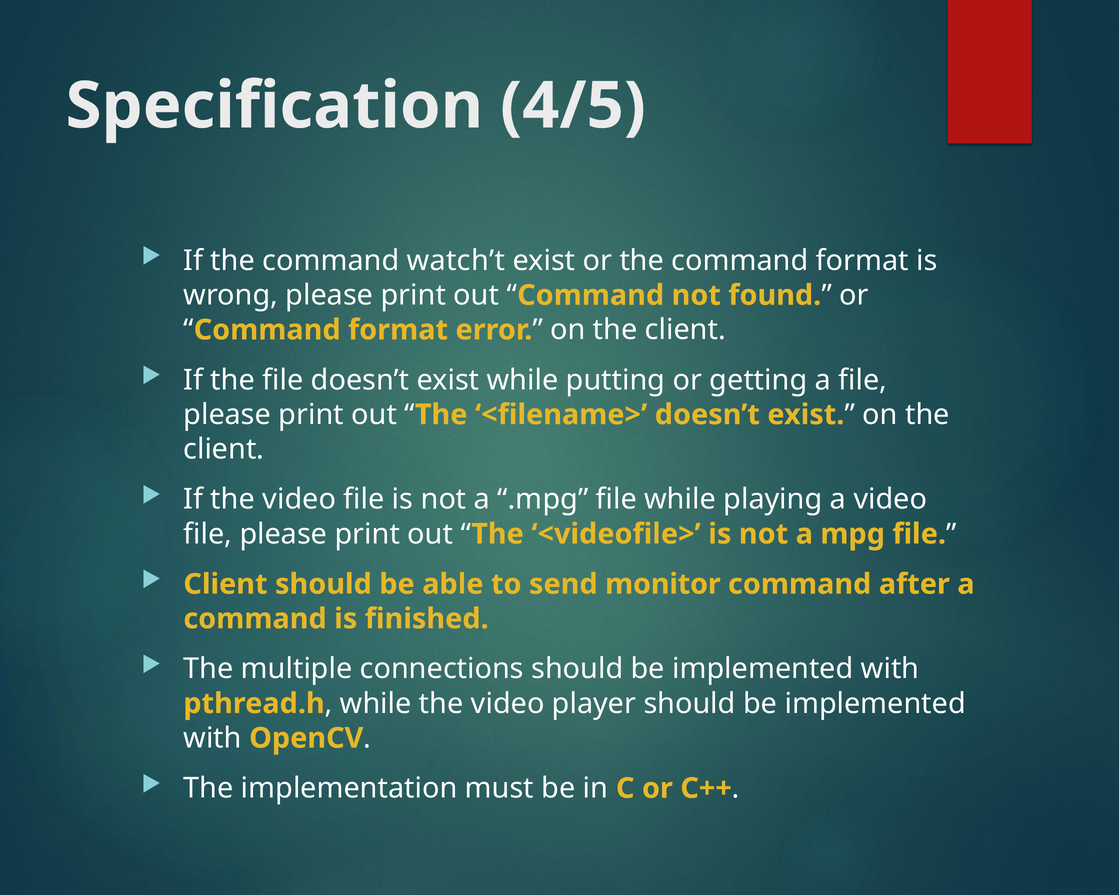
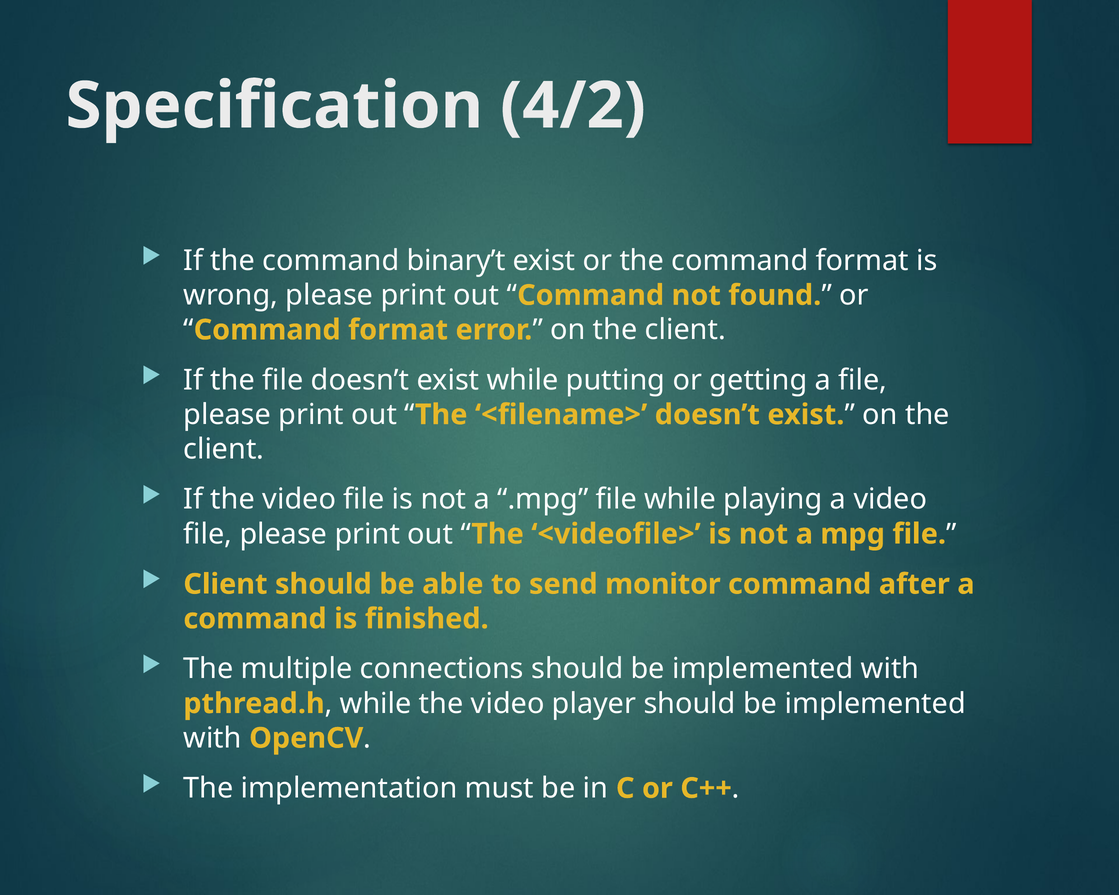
4/5: 4/5 -> 4/2
watch’t: watch’t -> binary’t
